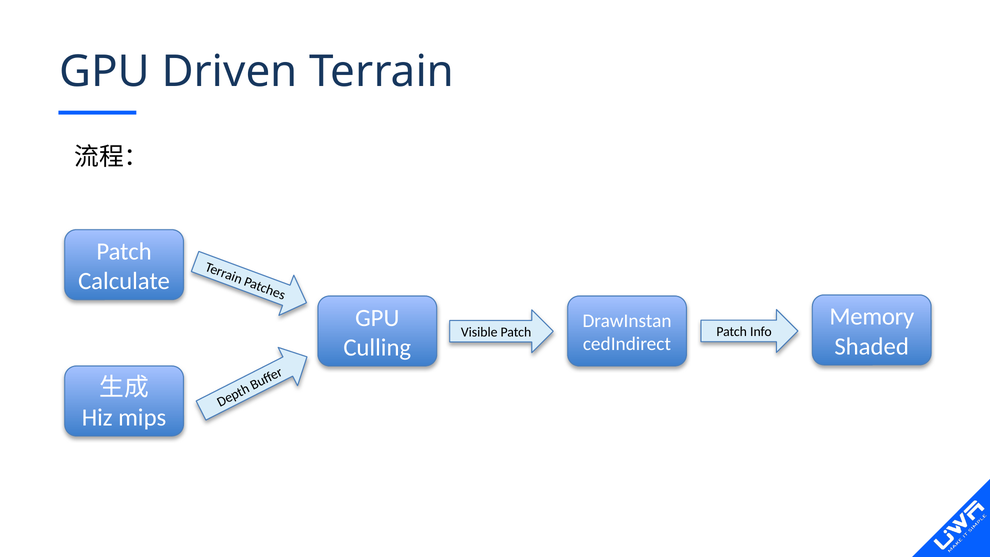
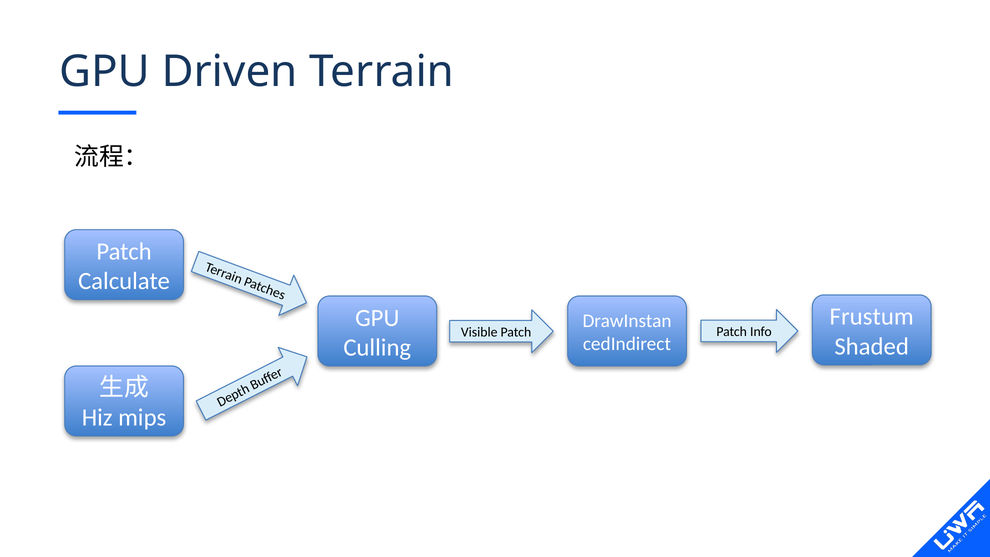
Memory: Memory -> Frustum
